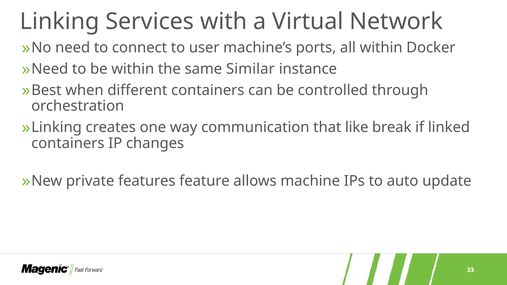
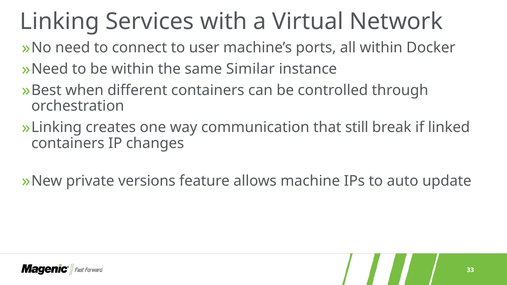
like: like -> still
features: features -> versions
